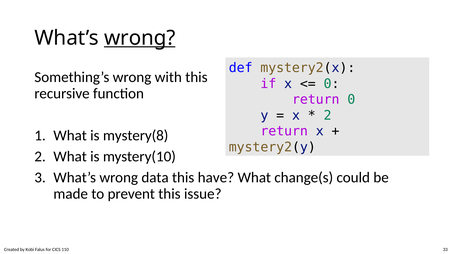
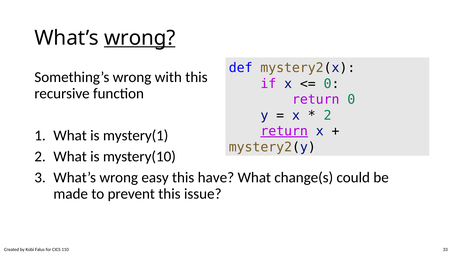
return at (284, 131) underline: none -> present
mystery(8: mystery(8 -> mystery(1
data: data -> easy
